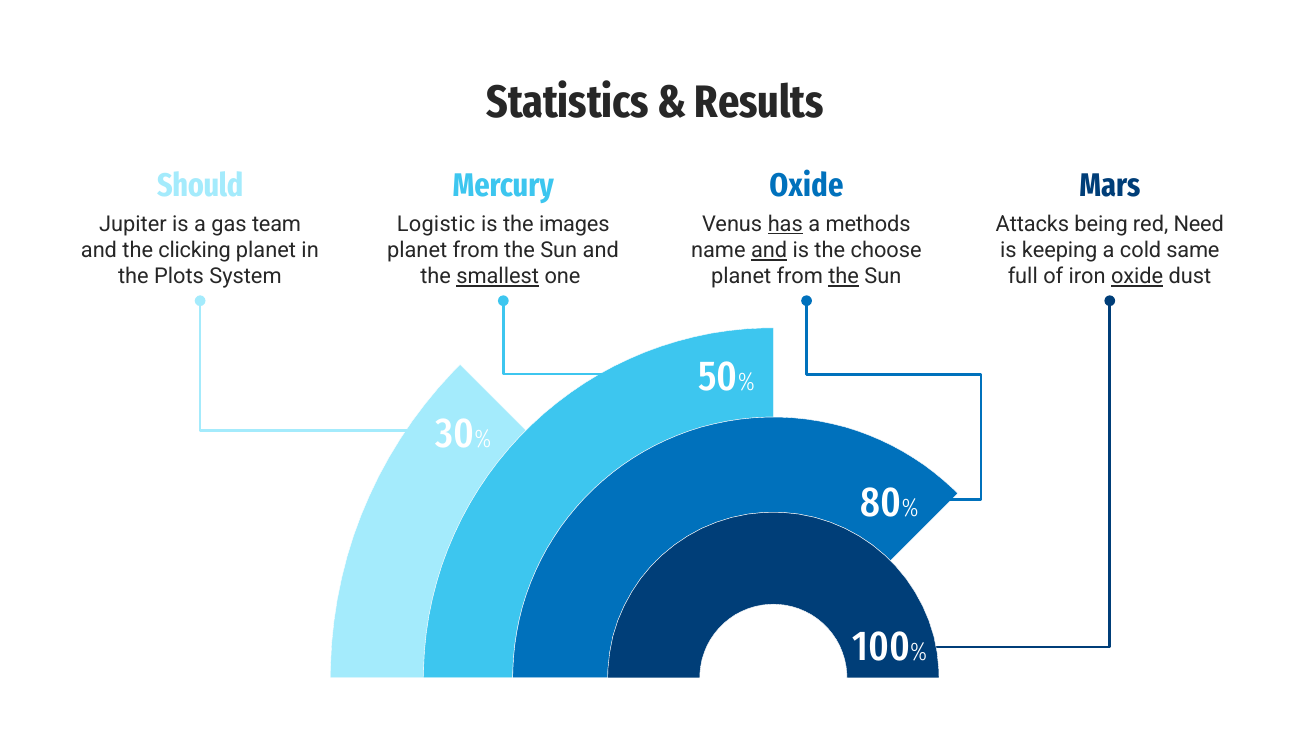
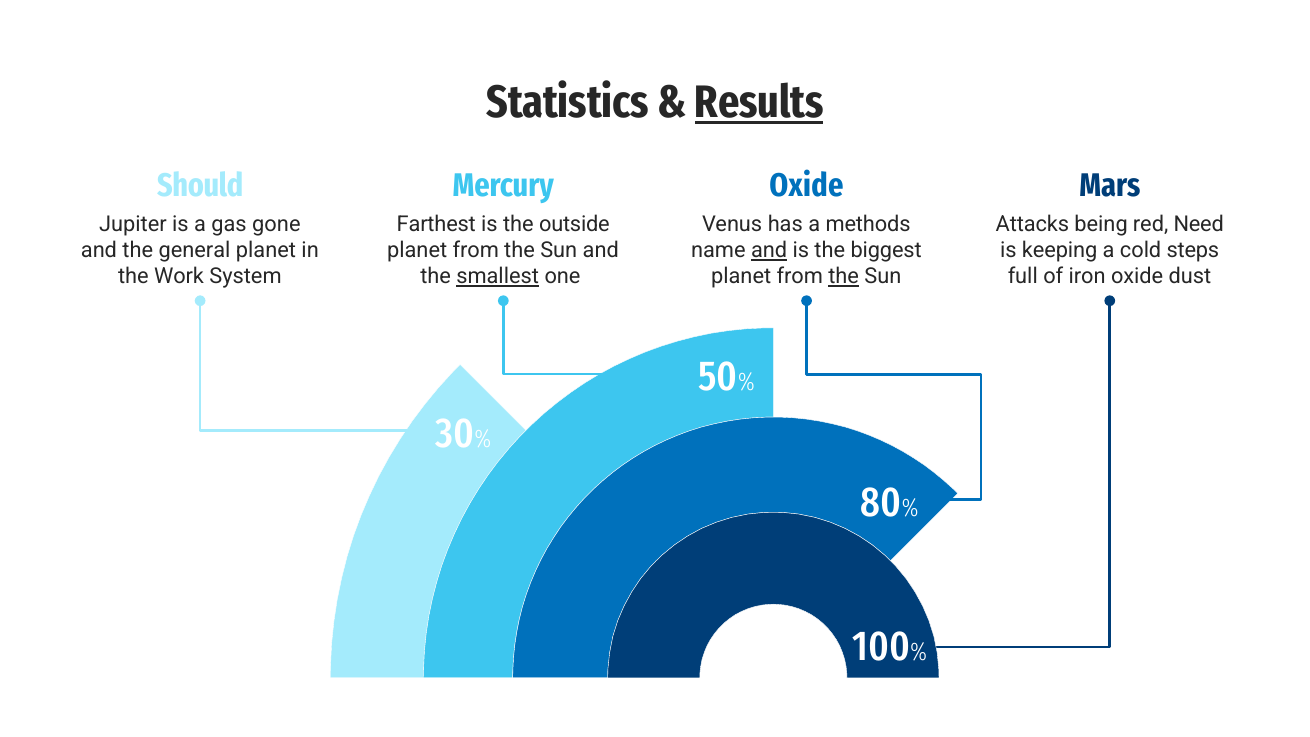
Results underline: none -> present
team: team -> gone
Logistic: Logistic -> Farthest
images: images -> outside
has underline: present -> none
clicking: clicking -> general
choose: choose -> biggest
same: same -> steps
Plots: Plots -> Work
oxide at (1137, 277) underline: present -> none
